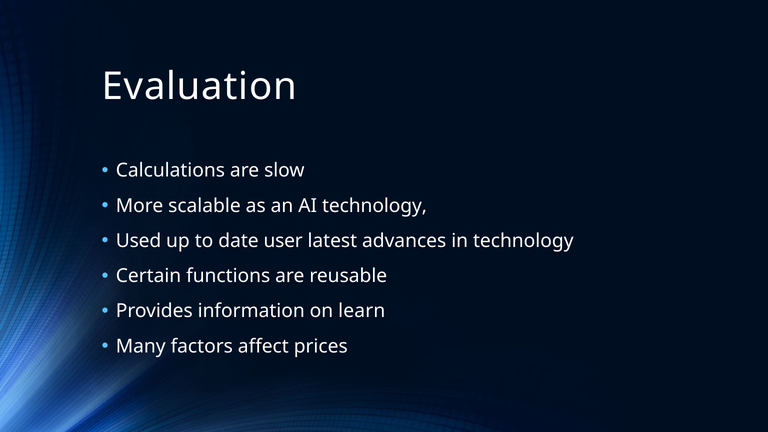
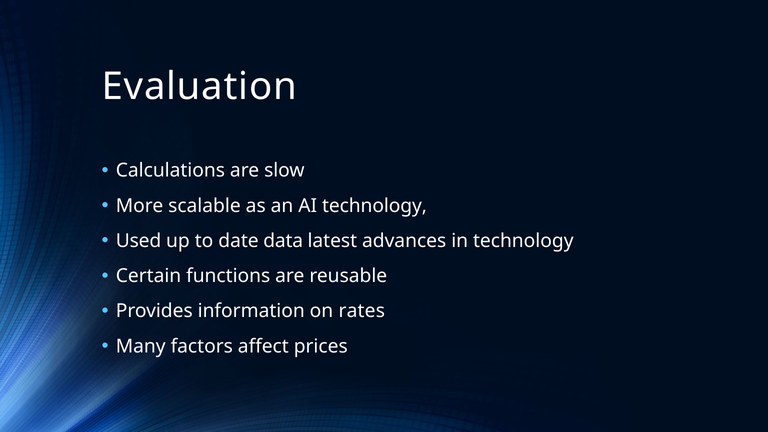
user: user -> data
learn: learn -> rates
